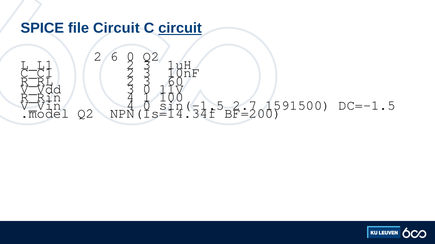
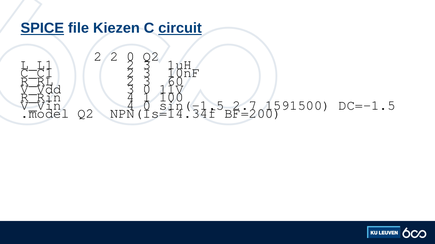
SPICE underline: none -> present
file Circuit: Circuit -> Kiezen
2 6: 6 -> 2
